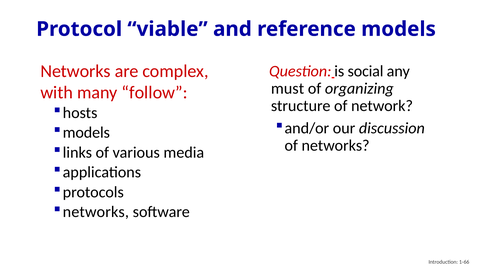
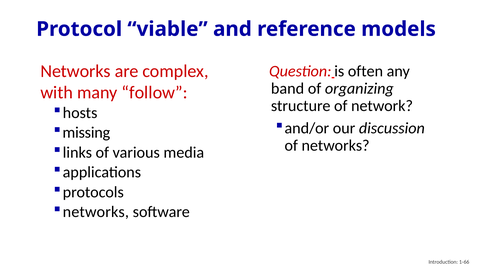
social: social -> often
must: must -> band
models at (86, 133): models -> missing
